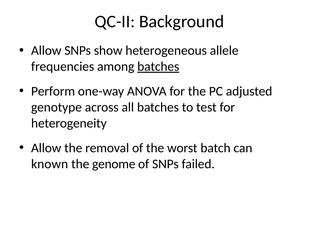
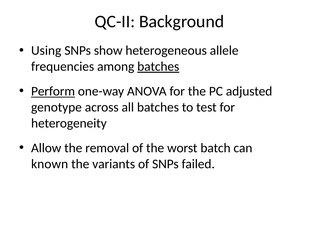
Allow at (46, 51): Allow -> Using
Perform underline: none -> present
genome: genome -> variants
